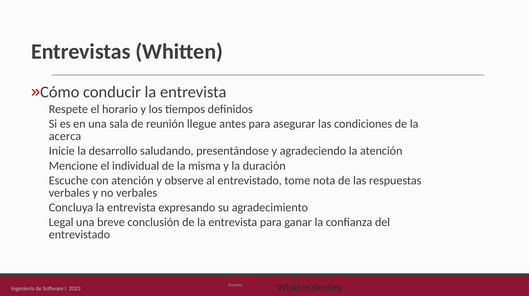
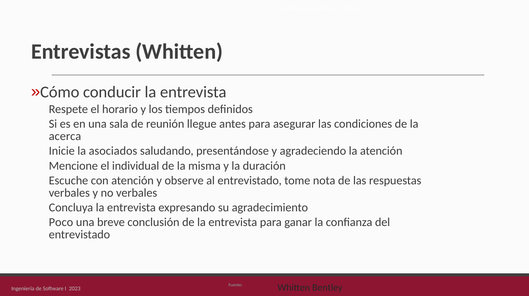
desarrollo: desarrollo -> asociados
Legal: Legal -> Poco
